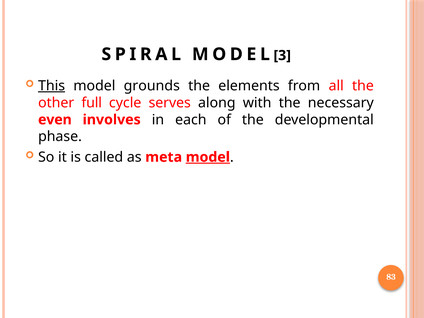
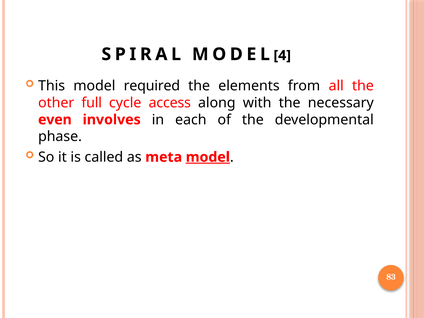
3: 3 -> 4
This underline: present -> none
grounds: grounds -> required
serves: serves -> access
